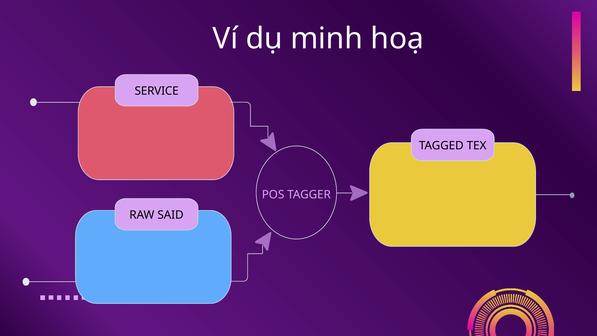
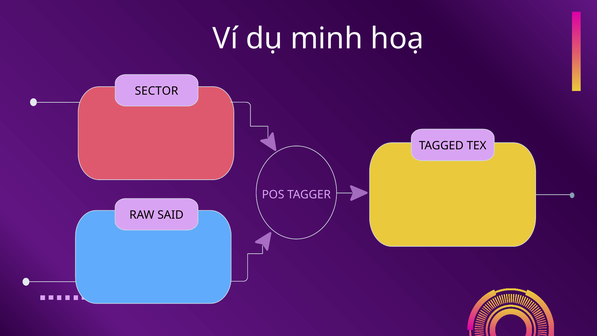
SERVICE: SERVICE -> SECTOR
